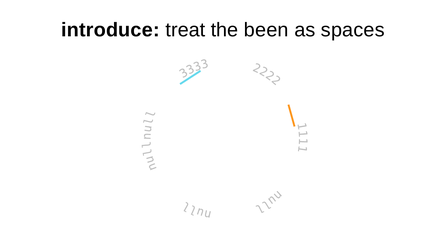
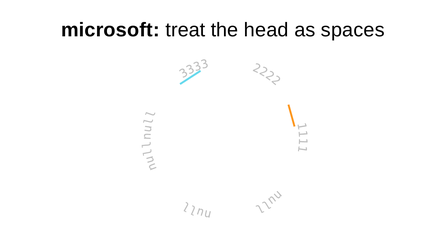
introduce: introduce -> microsoft
been: been -> head
